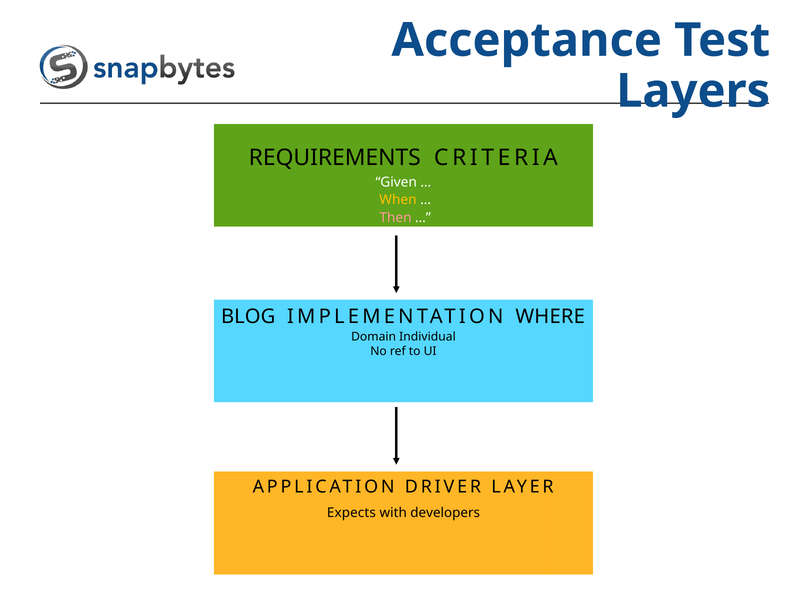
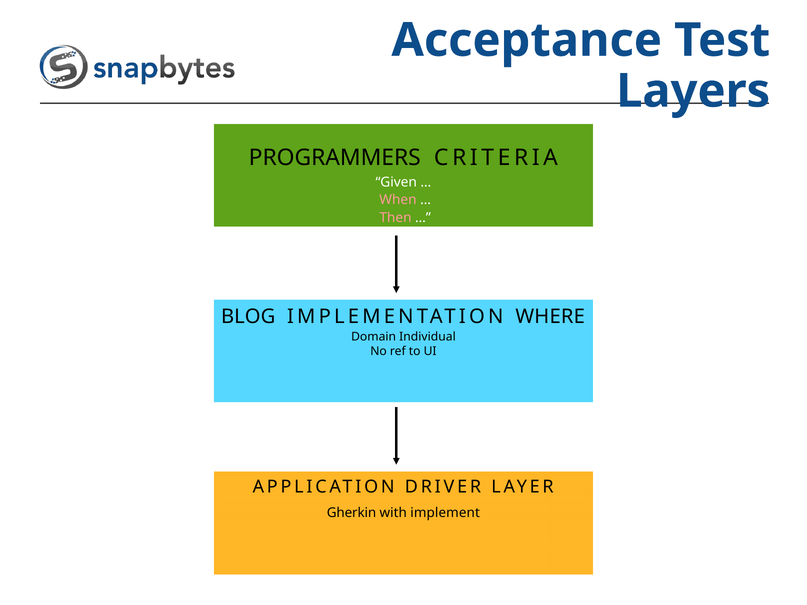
REQUIREMENTS: REQUIREMENTS -> PROGRAMMERS
When colour: yellow -> pink
Expects: Expects -> Gherkin
developers: developers -> implement
